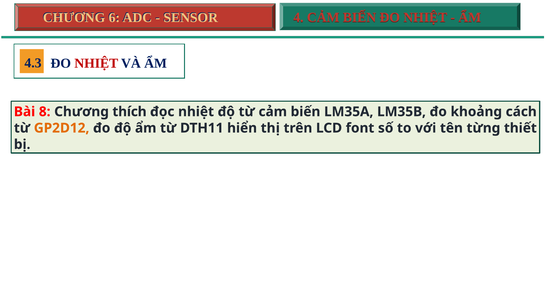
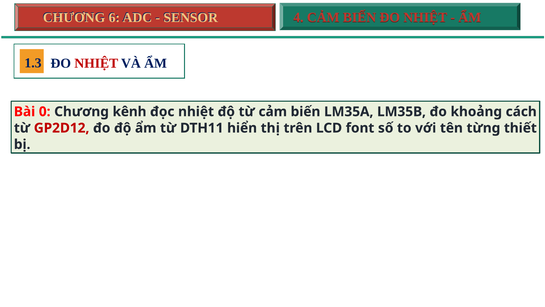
4.3: 4.3 -> 1.3
8: 8 -> 0
thích: thích -> kênh
GP2D12 colour: orange -> red
